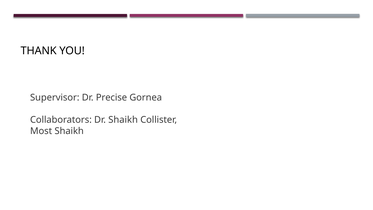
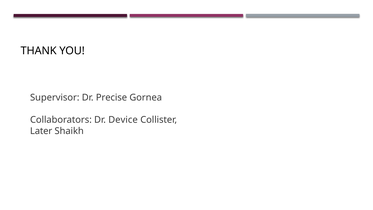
Dr Shaikh: Shaikh -> Device
Most: Most -> Later
